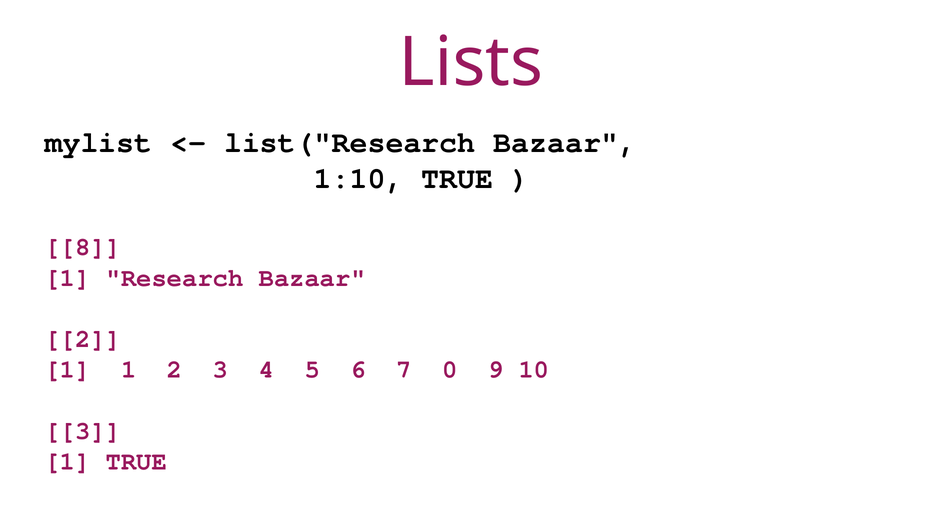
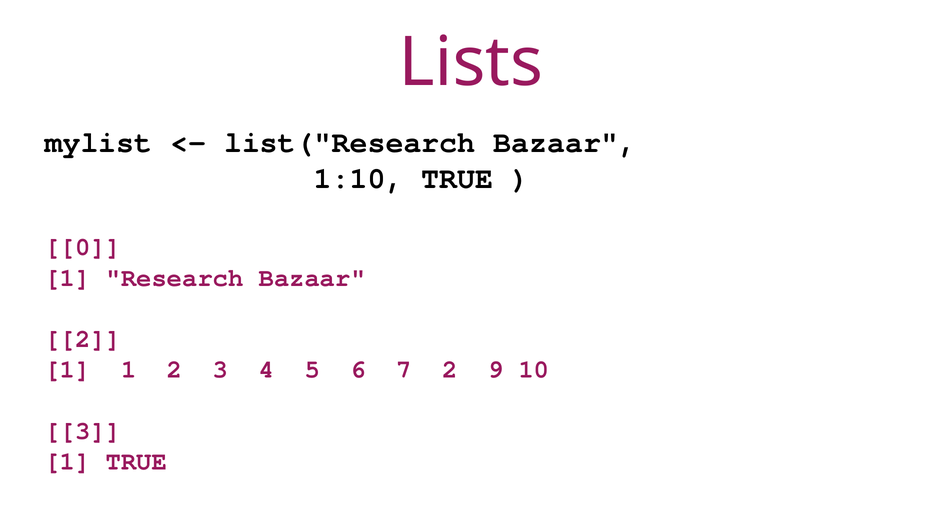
8: 8 -> 0
7 0: 0 -> 2
